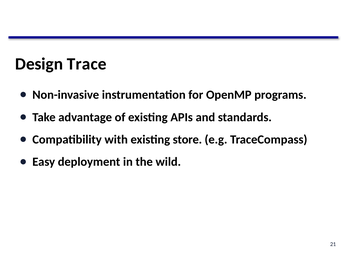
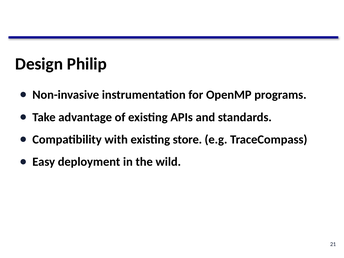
Trace: Trace -> Philip
